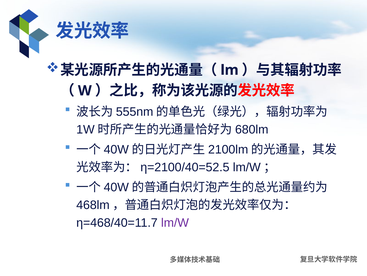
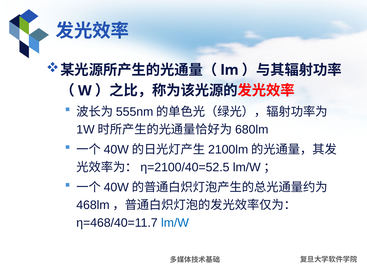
lm/W colour: purple -> blue
